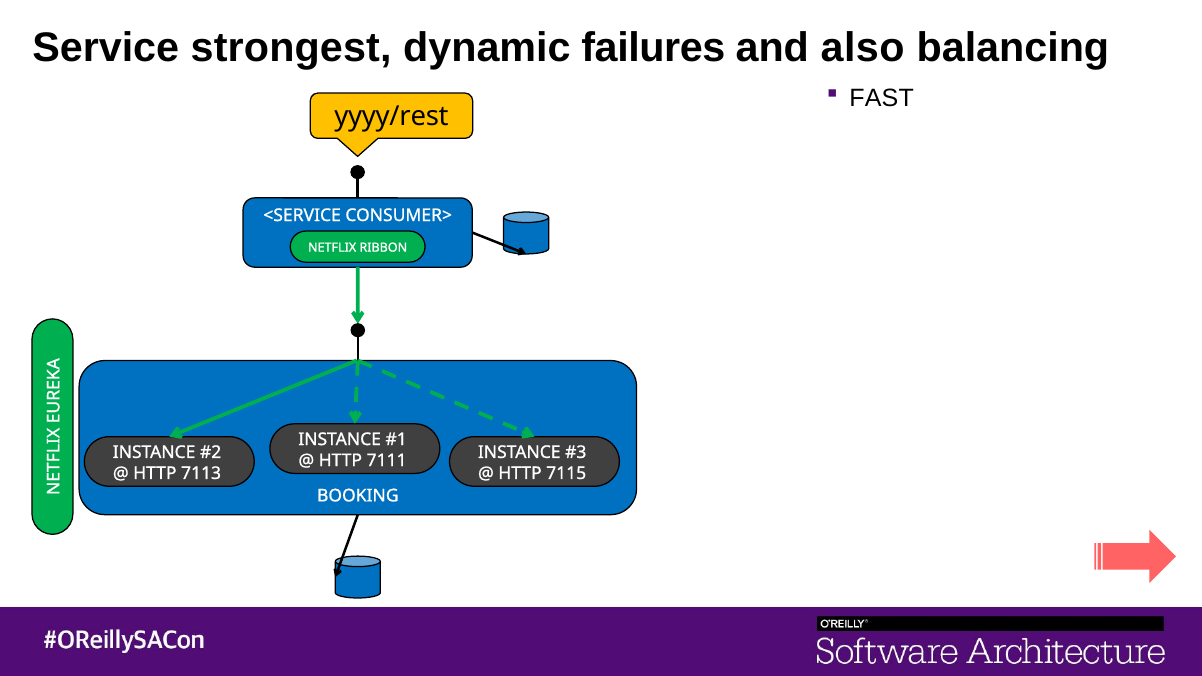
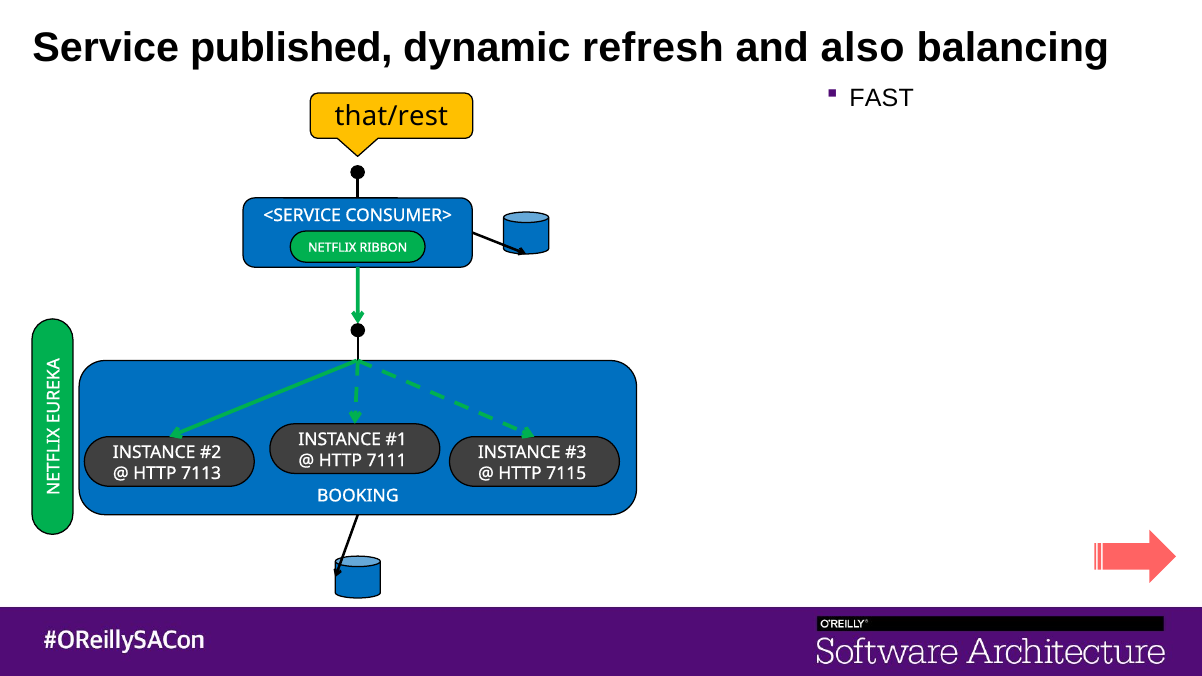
strongest: strongest -> published
failures: failures -> refresh
yyyy/rest: yyyy/rest -> that/rest
